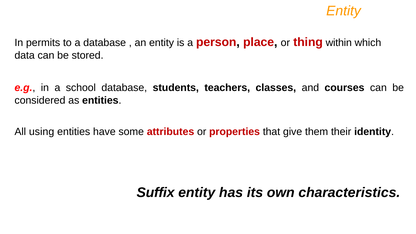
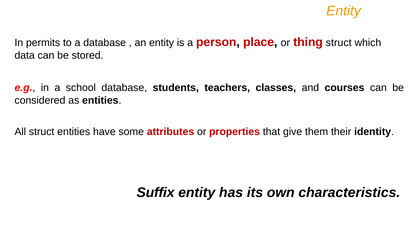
thing within: within -> struct
All using: using -> struct
